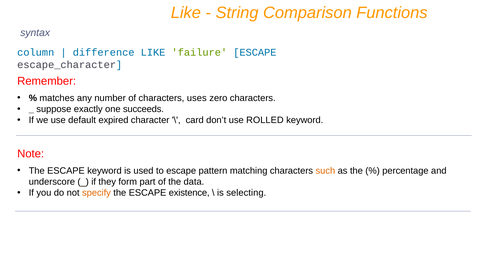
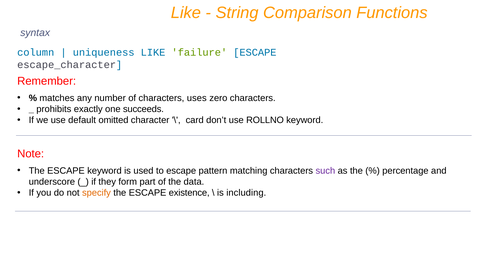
difference: difference -> uniqueness
suppose: suppose -> prohibits
expired: expired -> omitted
ROLLED: ROLLED -> ROLLNO
such colour: orange -> purple
selecting: selecting -> including
